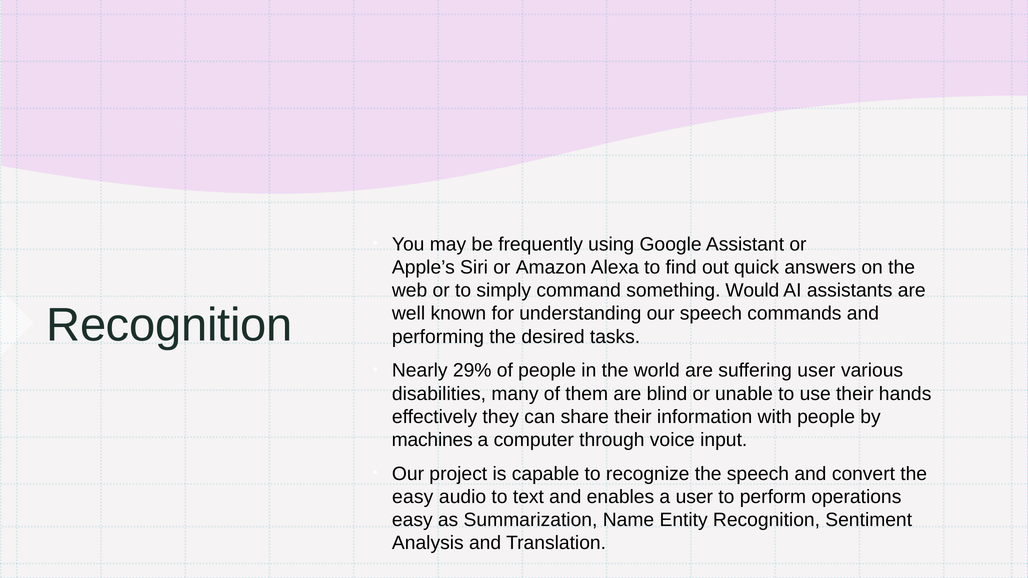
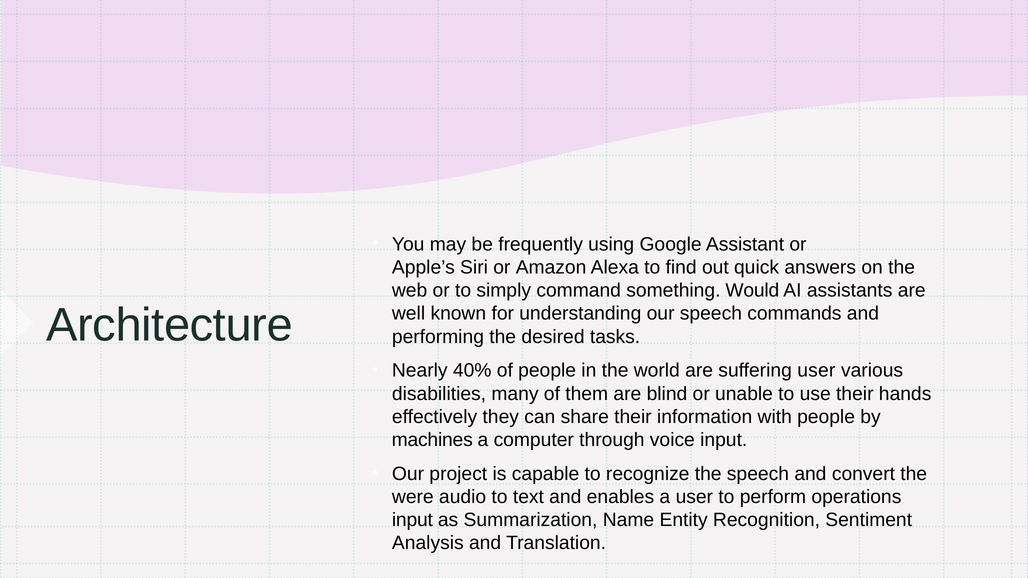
Recognition at (169, 325): Recognition -> Architecture
29%: 29% -> 40%
easy at (413, 497): easy -> were
easy at (412, 520): easy -> input
